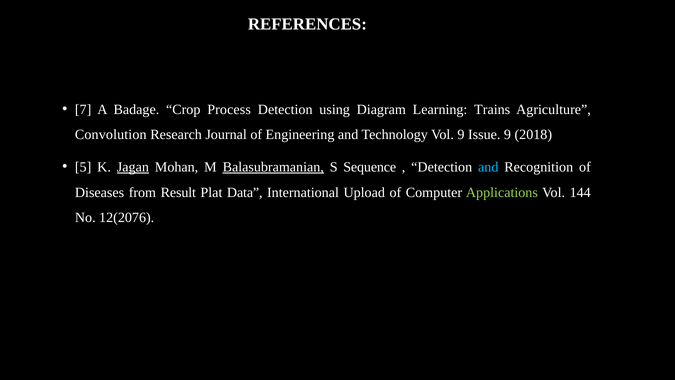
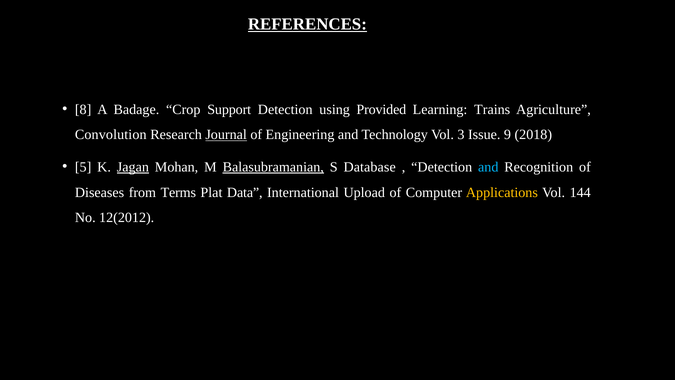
REFERENCES underline: none -> present
7: 7 -> 8
Process: Process -> Support
Diagram: Diagram -> Provided
Journal underline: none -> present
Vol 9: 9 -> 3
Sequence: Sequence -> Database
Result: Result -> Terms
Applications colour: light green -> yellow
12(2076: 12(2076 -> 12(2012
